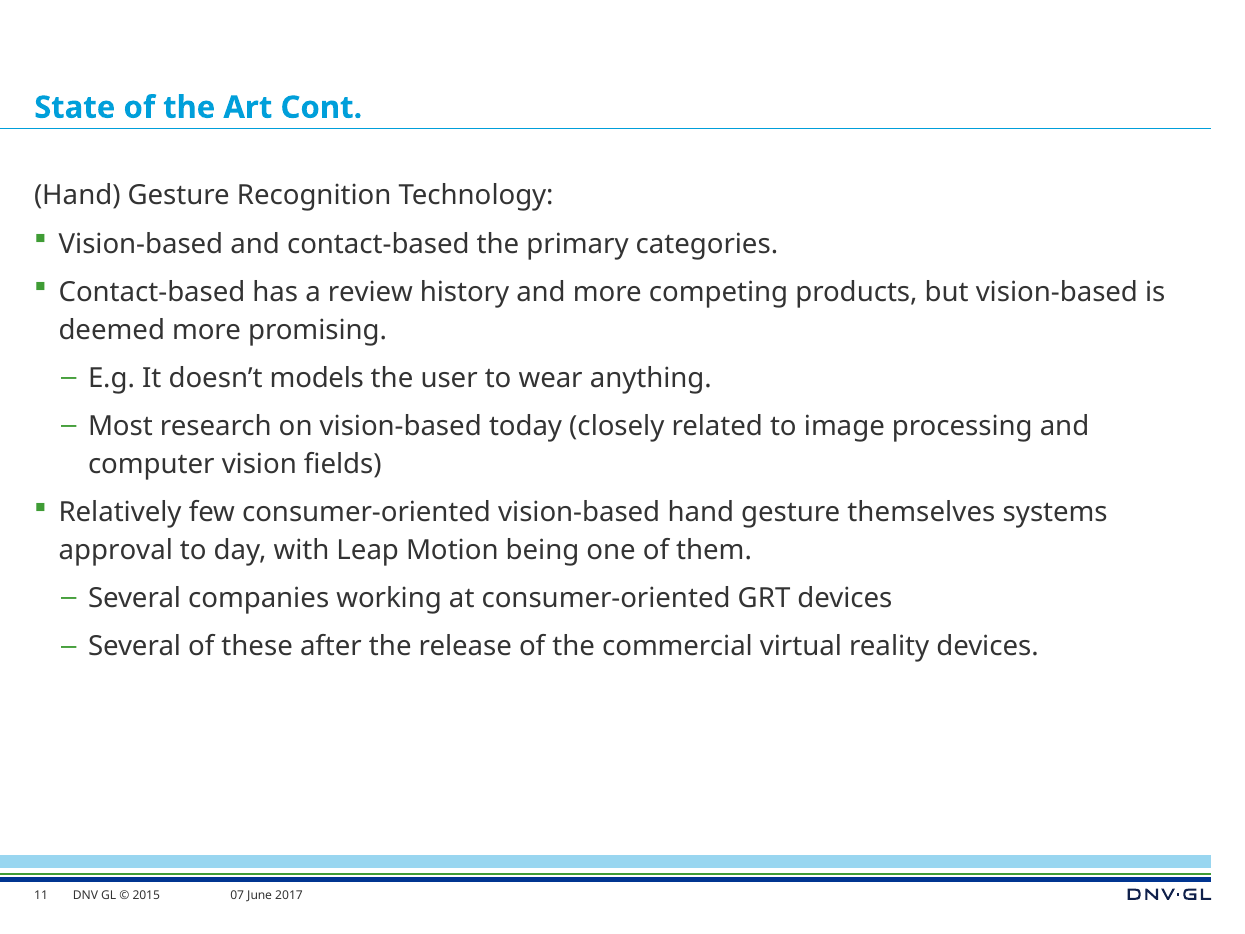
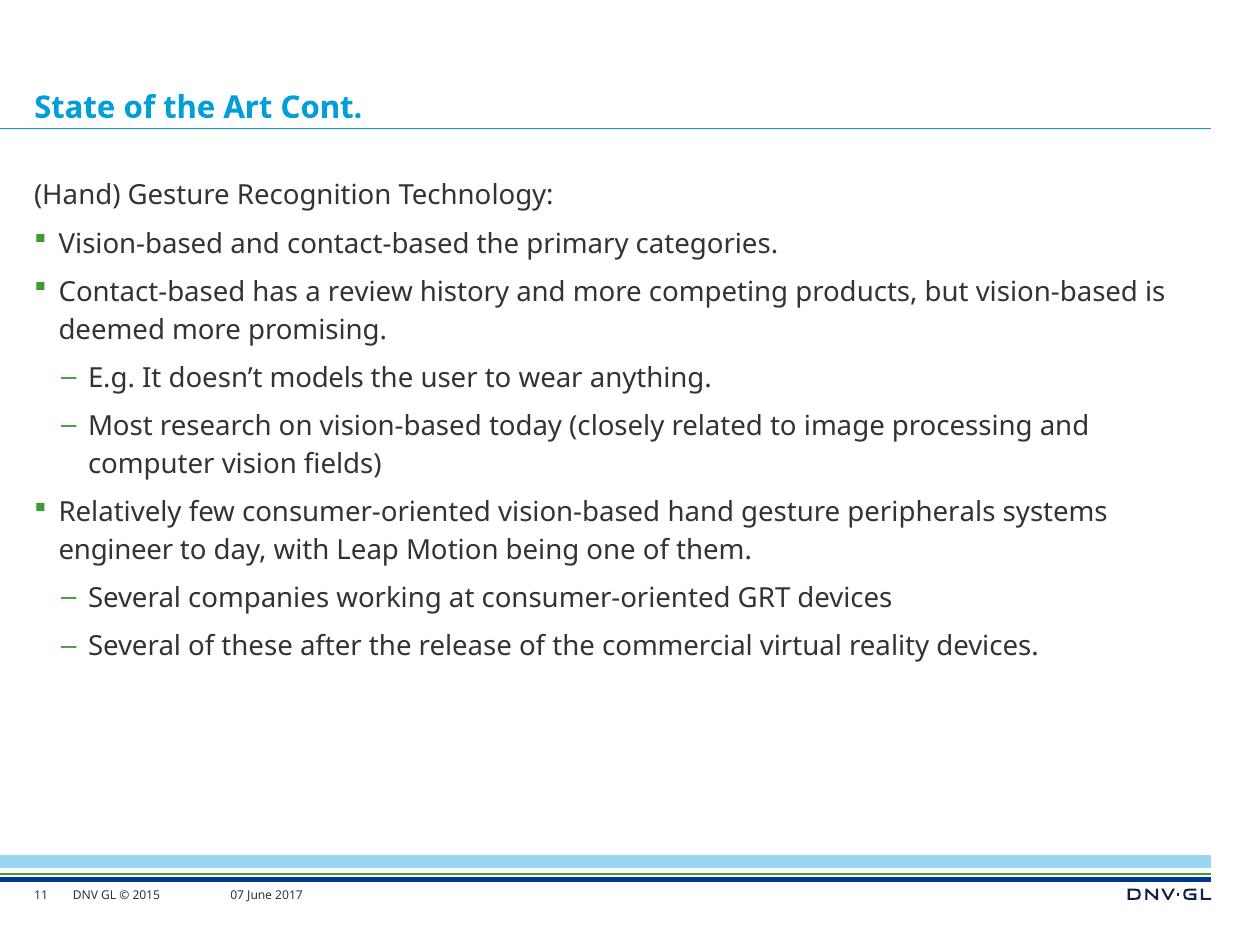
themselves: themselves -> peripherals
approval: approval -> engineer
